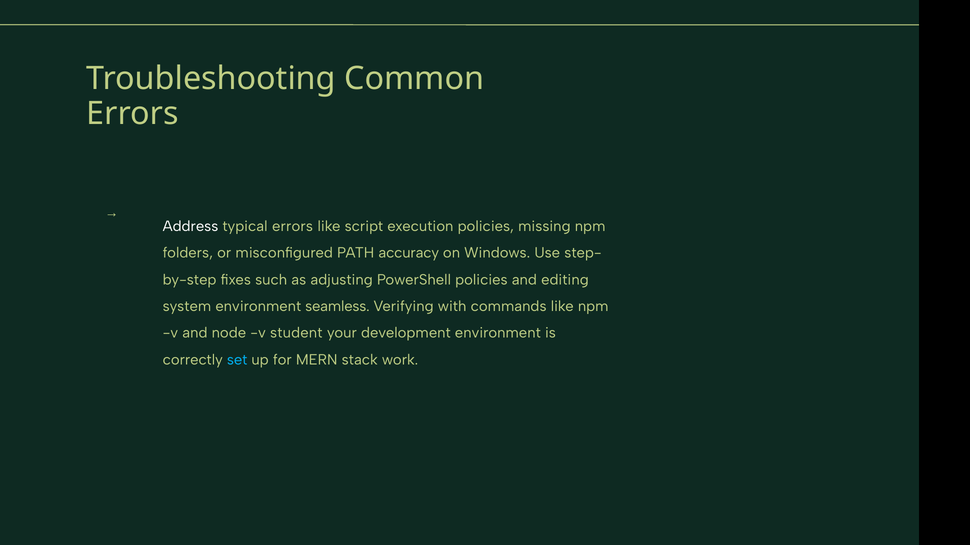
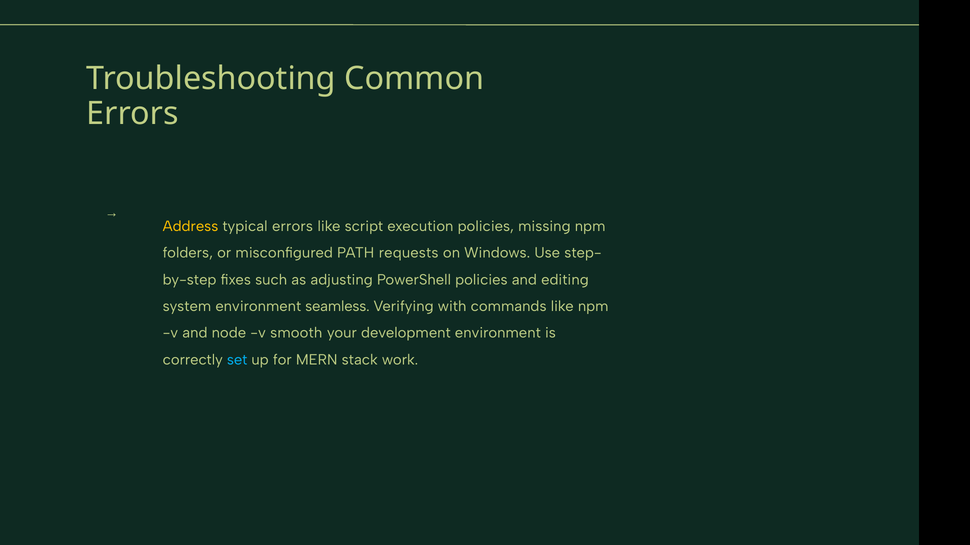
Address colour: white -> yellow
accuracy: accuracy -> requests
student: student -> smooth
